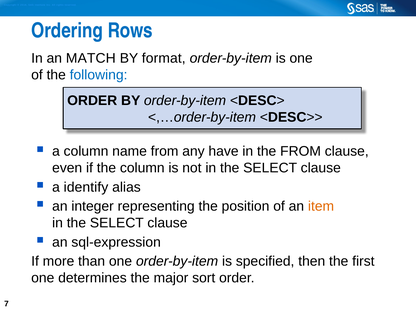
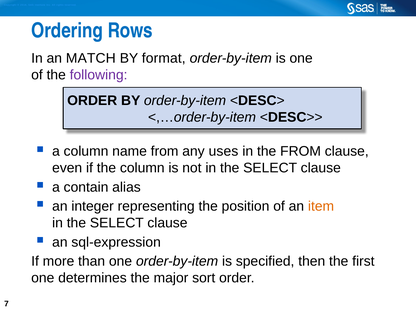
following colour: blue -> purple
have: have -> uses
identify: identify -> contain
